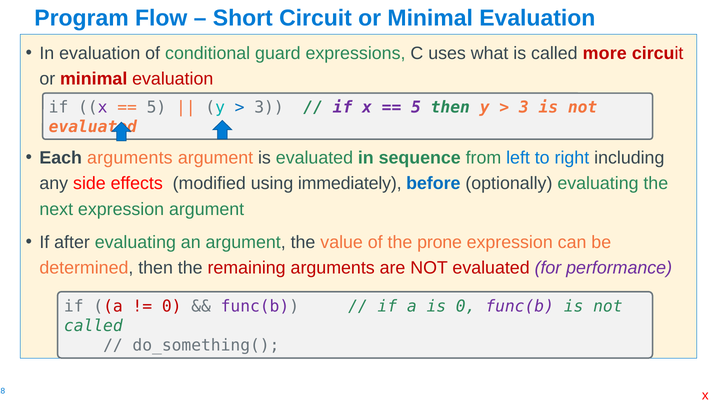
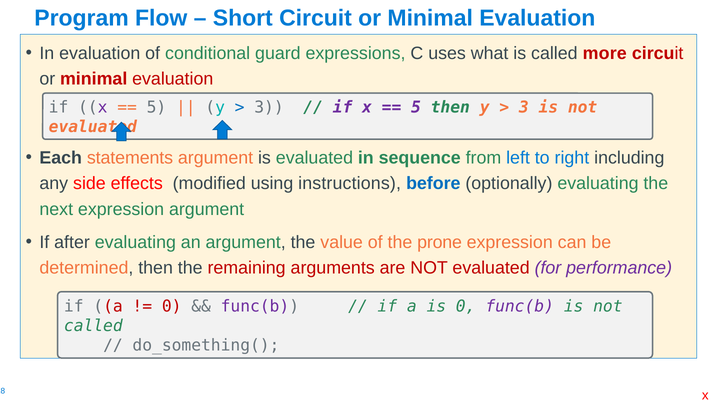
Each arguments: arguments -> statements
immediately: immediately -> instructions
